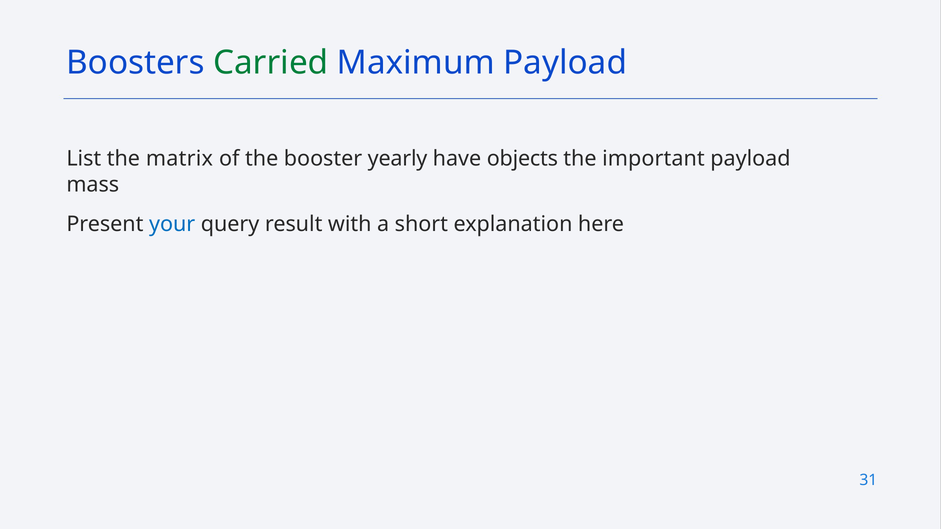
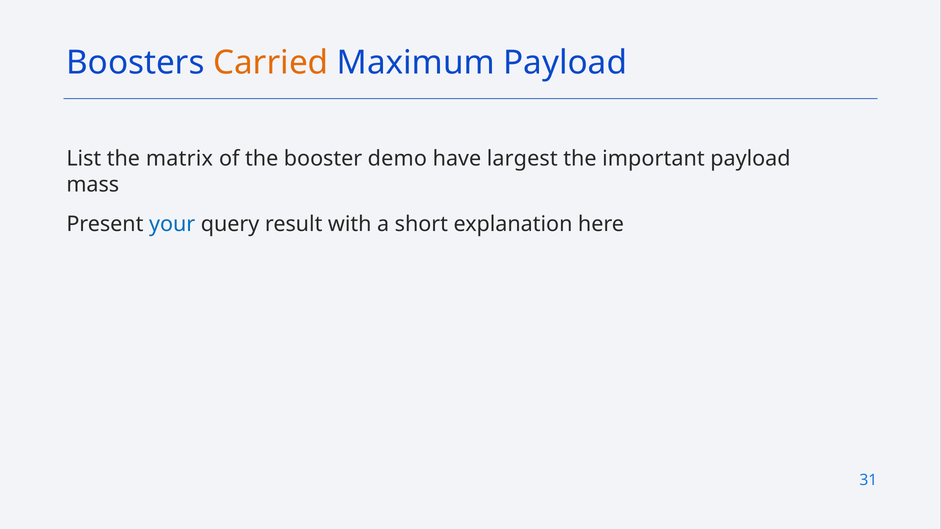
Carried colour: green -> orange
yearly: yearly -> demo
objects: objects -> largest
